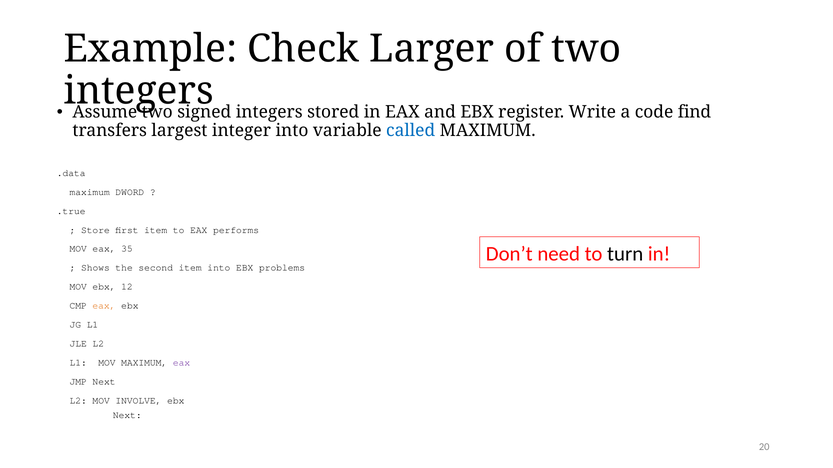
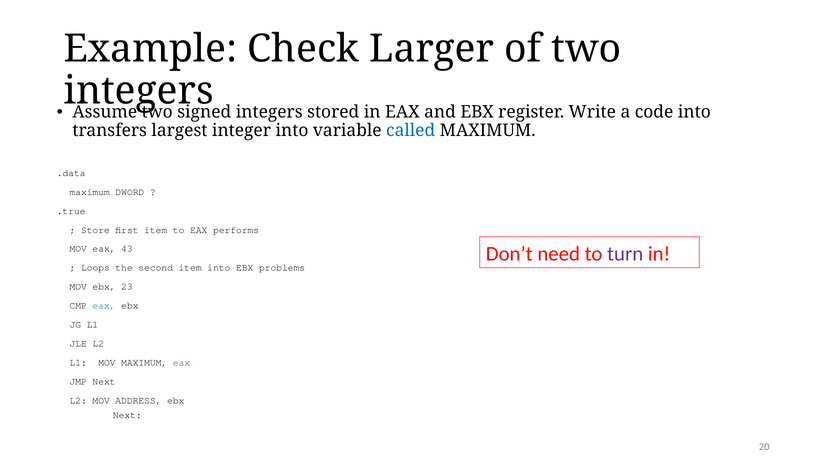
code find: find -> into
35: 35 -> 43
turn colour: black -> purple
Shows: Shows -> Loops
12: 12 -> 23
eax at (104, 306) colour: orange -> blue
INVOLVE: INVOLVE -> ADDRESS
